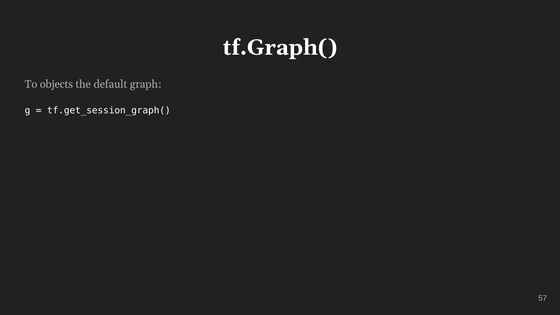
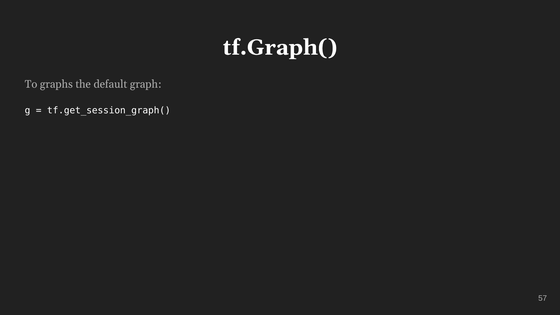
objects: objects -> graphs
